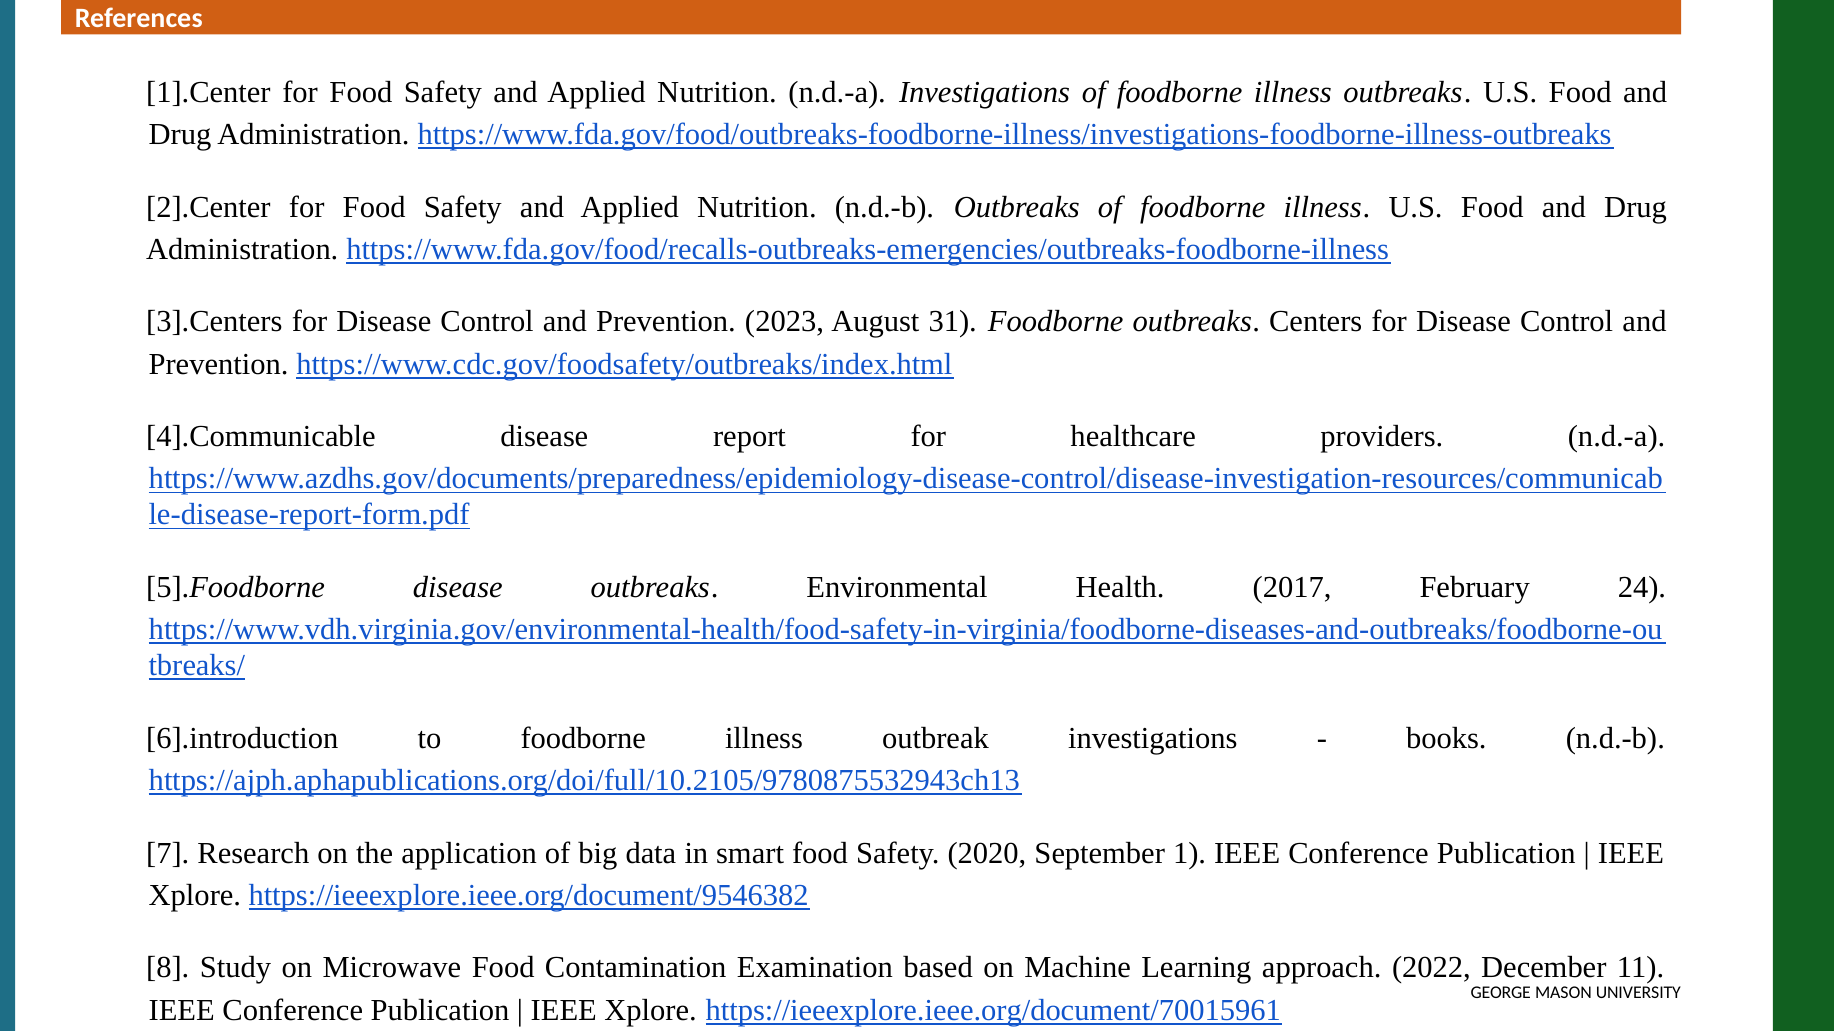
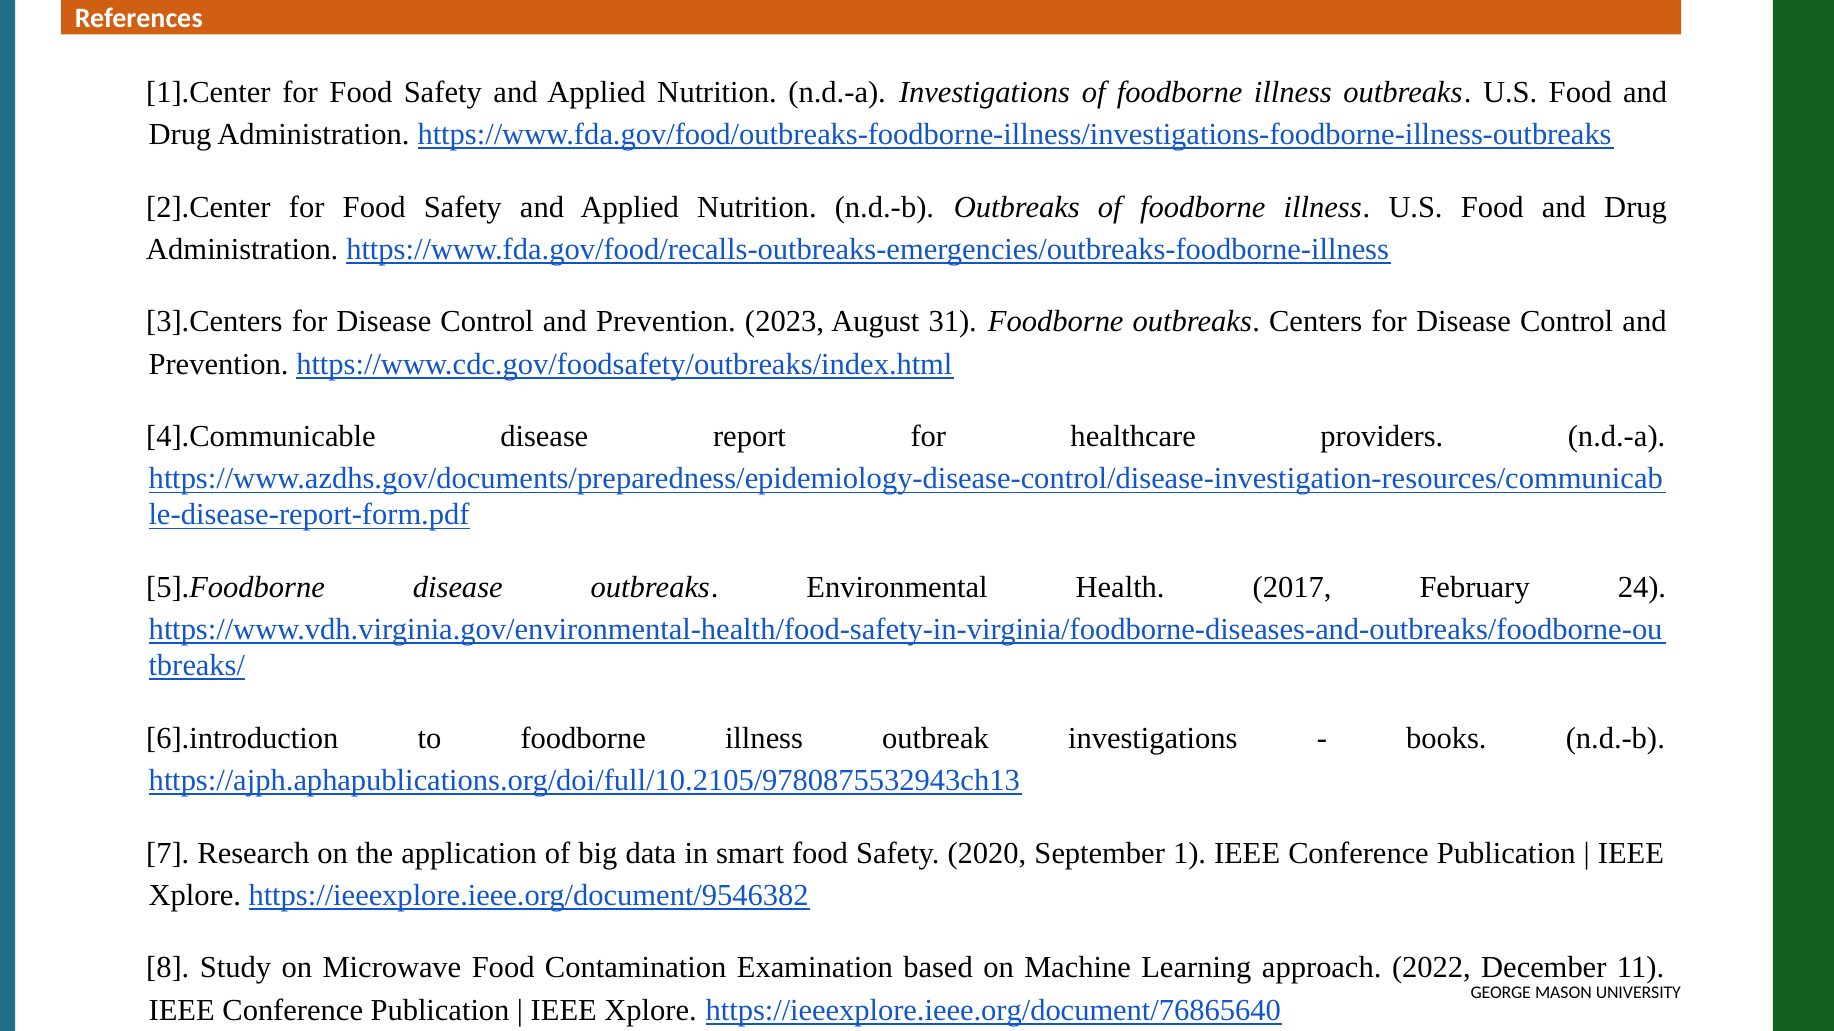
https://ieeexplore.ieee.org/document/70015961: https://ieeexplore.ieee.org/document/70015961 -> https://ieeexplore.ieee.org/document/76865640
